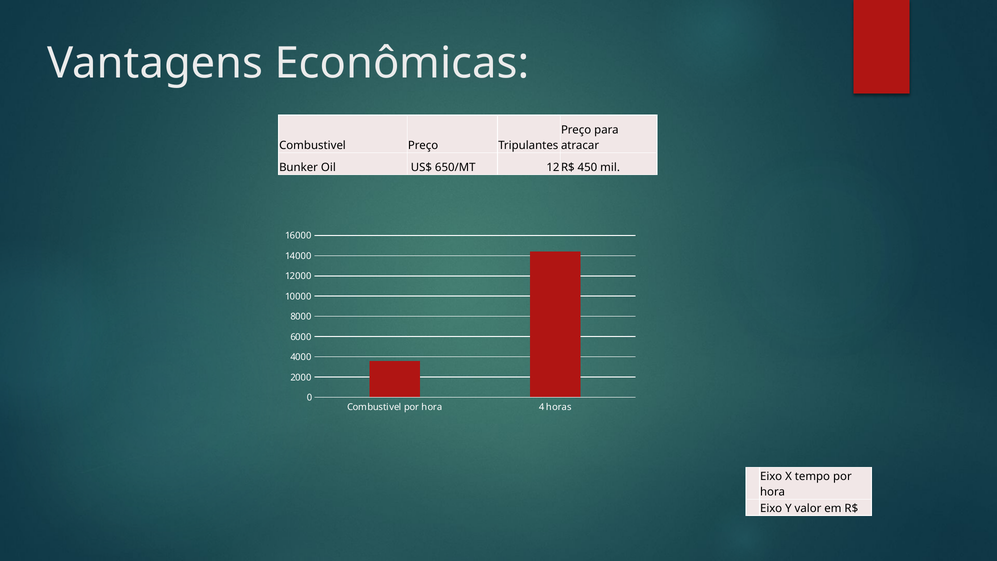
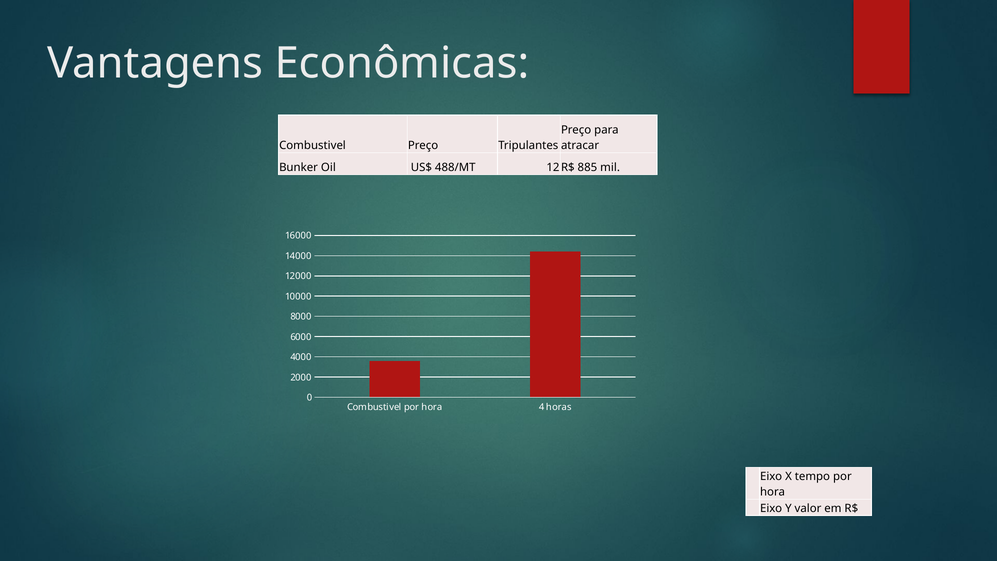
650/MT: 650/MT -> 488/MT
450: 450 -> 885
